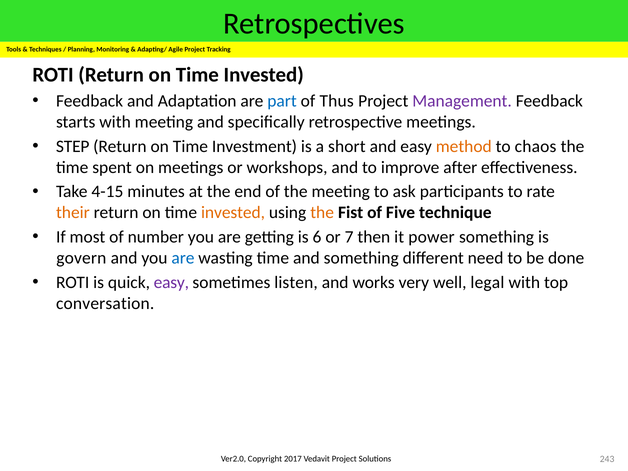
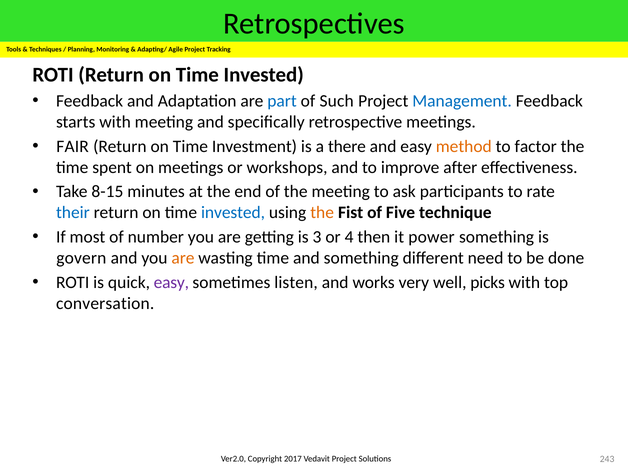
Thus: Thus -> Such
Management colour: purple -> blue
STEP: STEP -> FAIR
short: short -> there
chaos: chaos -> factor
4-15: 4-15 -> 8-15
their colour: orange -> blue
invested at (233, 213) colour: orange -> blue
6: 6 -> 3
7: 7 -> 4
are at (183, 258) colour: blue -> orange
legal: legal -> picks
